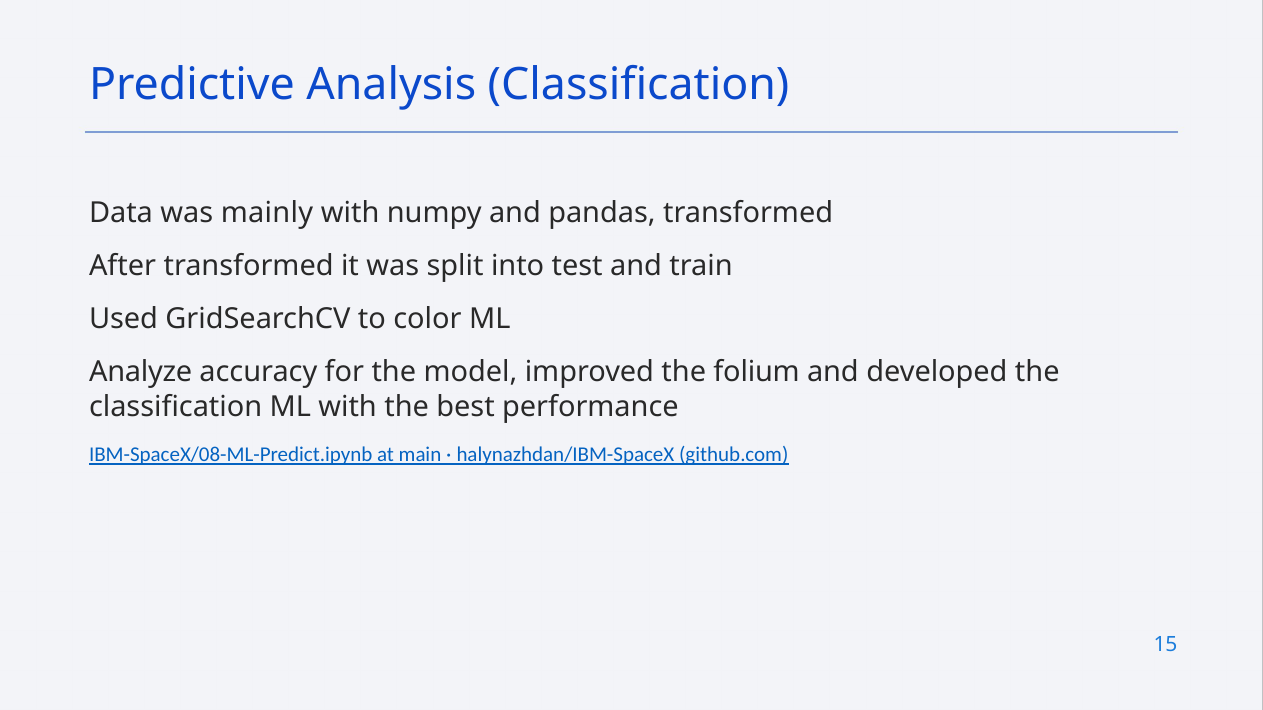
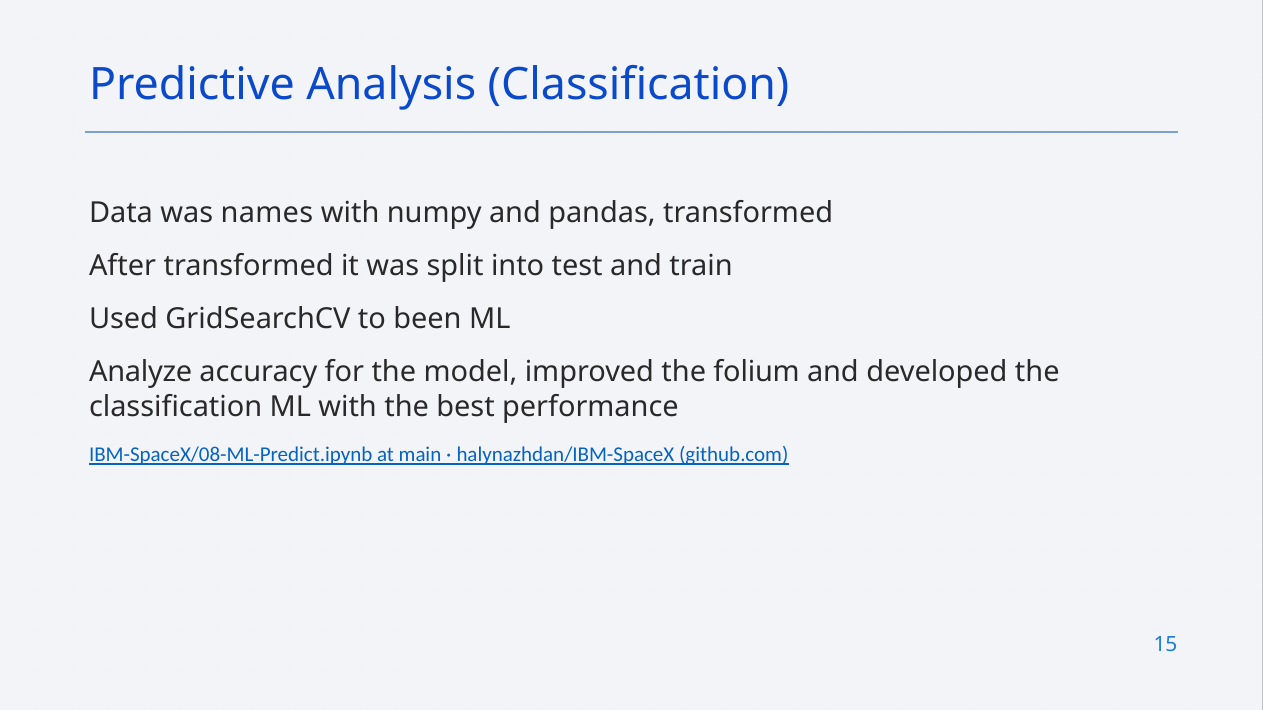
mainly: mainly -> names
color: color -> been
